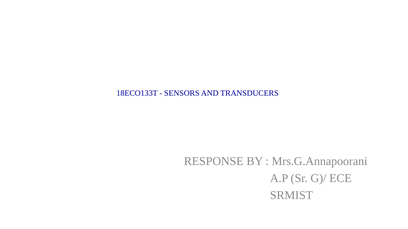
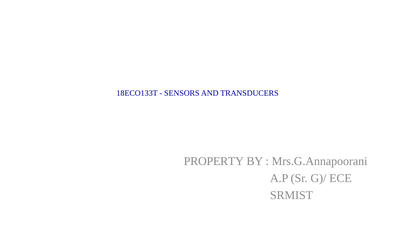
RESPONSE: RESPONSE -> PROPERTY
